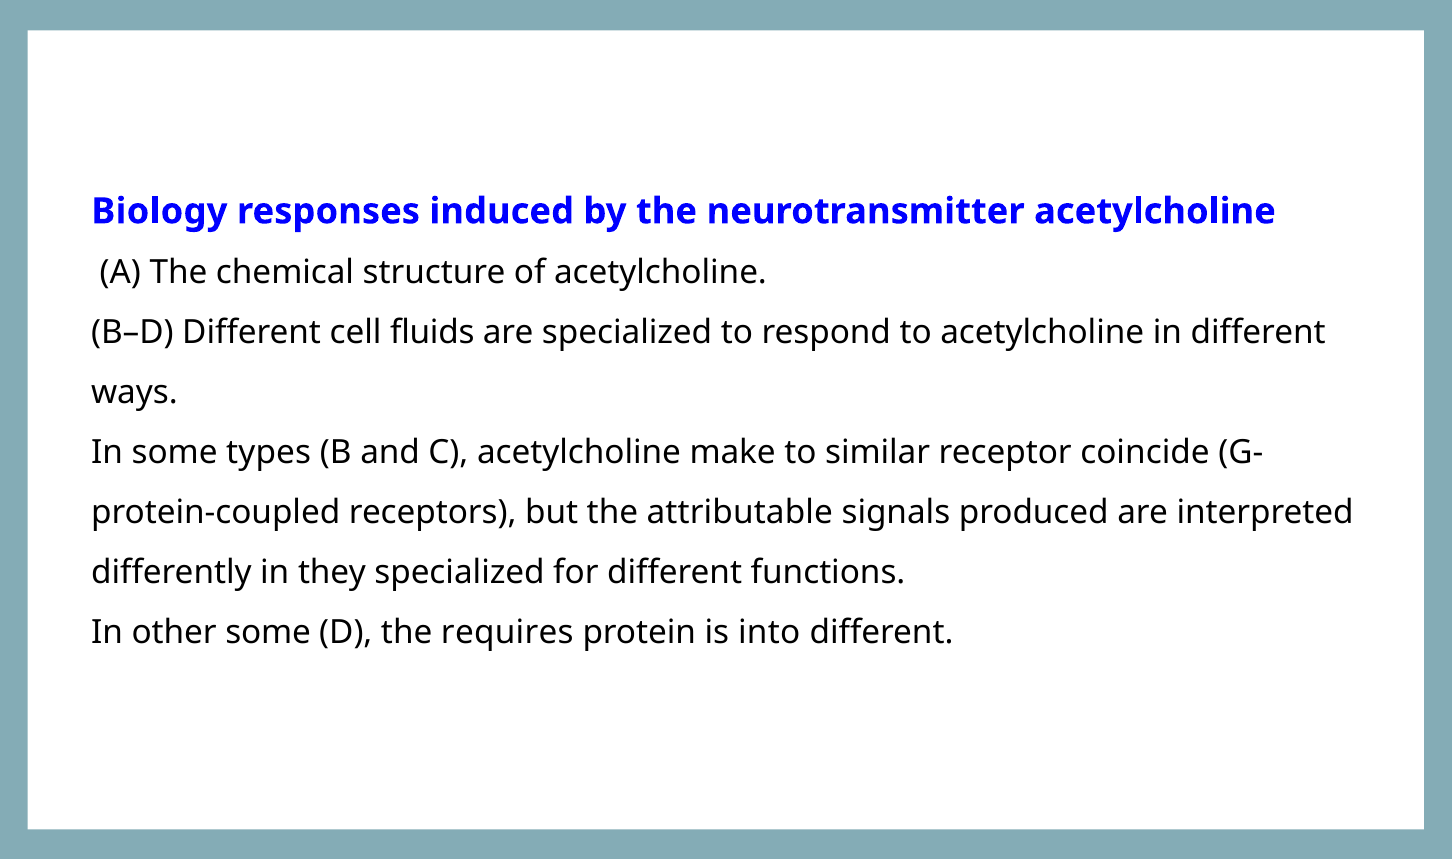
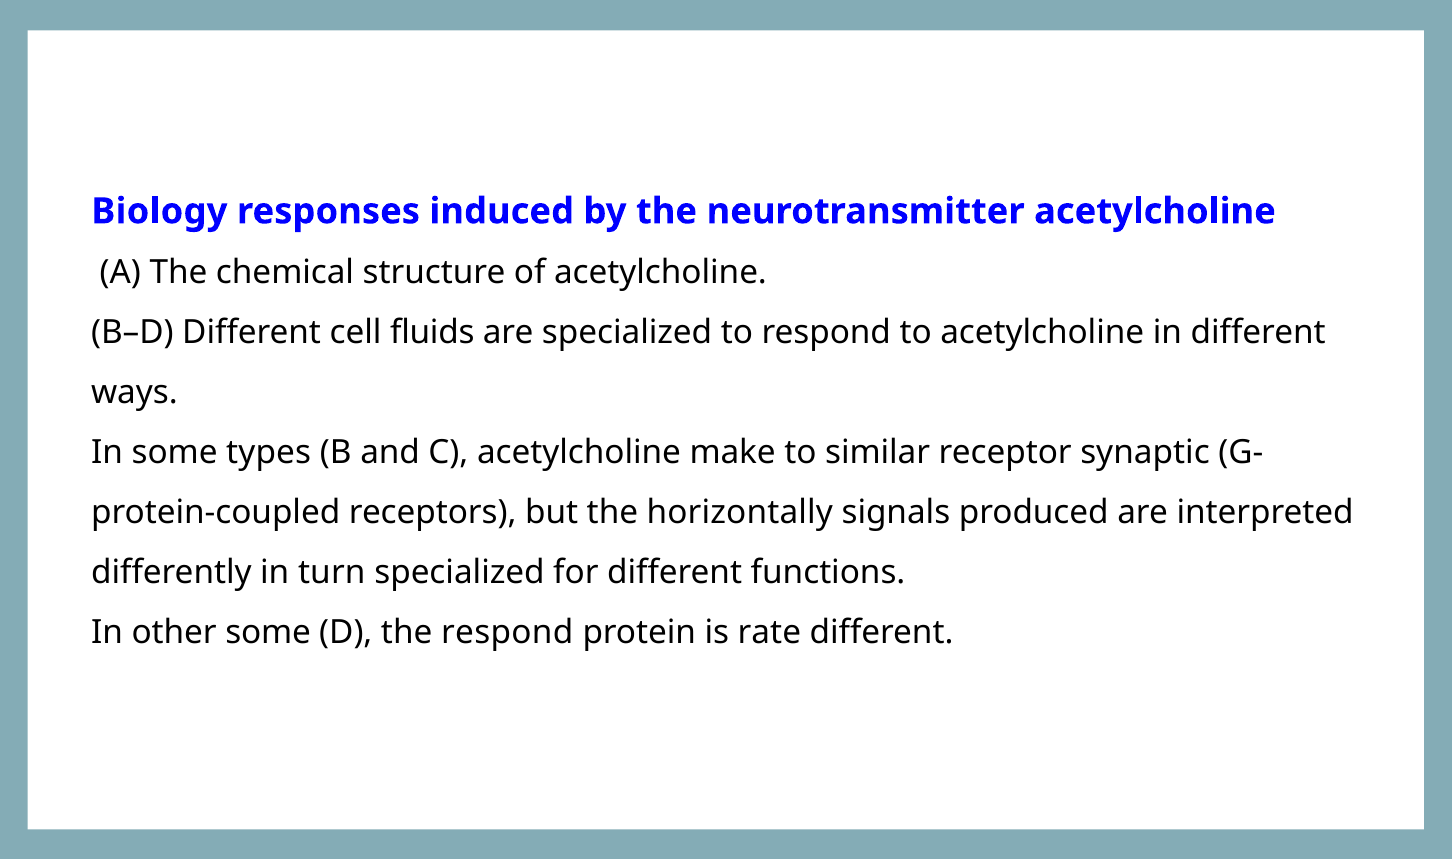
coincide: coincide -> synaptic
attributable: attributable -> horizontally
they: they -> turn
the requires: requires -> respond
into: into -> rate
